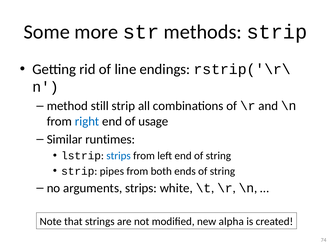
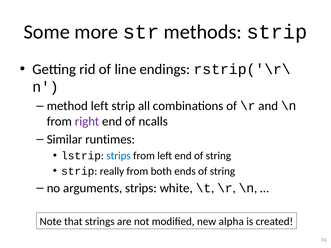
method still: still -> left
right colour: blue -> purple
usage: usage -> ncalls
pipes: pipes -> really
